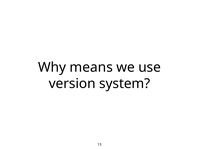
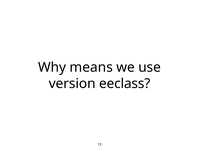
system: system -> eeclass
